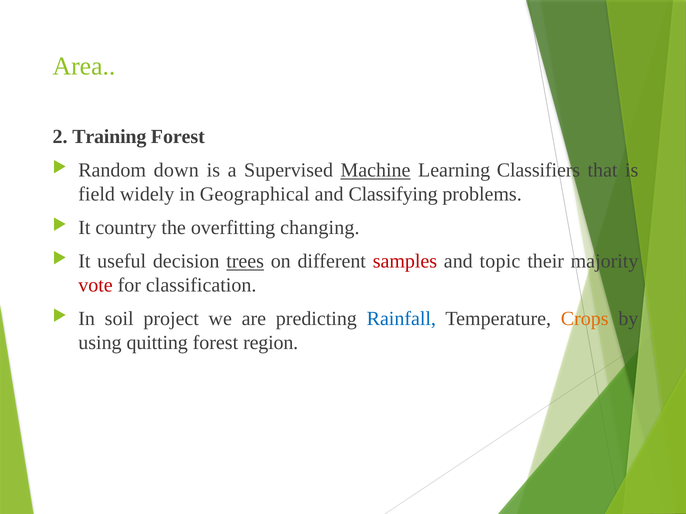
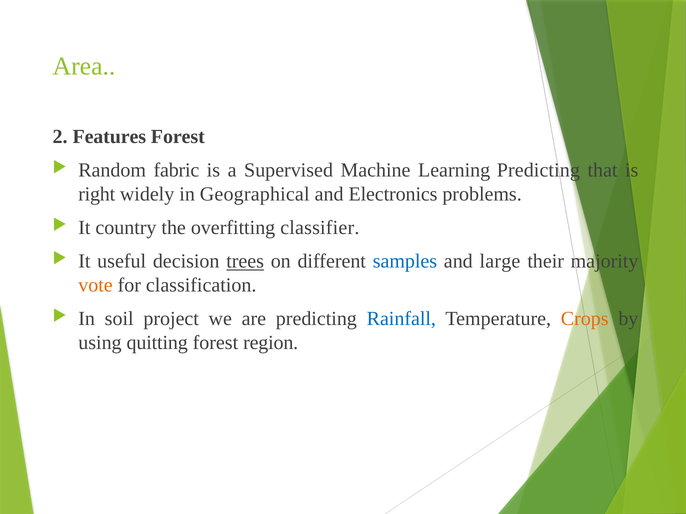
Training: Training -> Features
down: down -> fabric
Machine underline: present -> none
Learning Classifiers: Classifiers -> Predicting
field: field -> right
Classifying: Classifying -> Electronics
changing: changing -> classifier
samples colour: red -> blue
topic: topic -> large
vote colour: red -> orange
